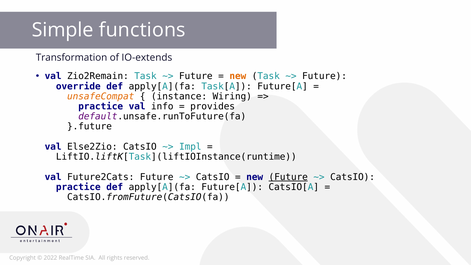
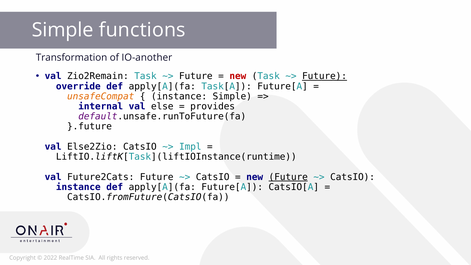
IO-extends: IO-extends -> IO-another
new at (238, 76) colour: orange -> red
Future at (325, 76) underline: none -> present
instance Wiring: Wiring -> Simple
practice at (101, 106): practice -> internal
info: info -> else
practice at (78, 187): practice -> instance
